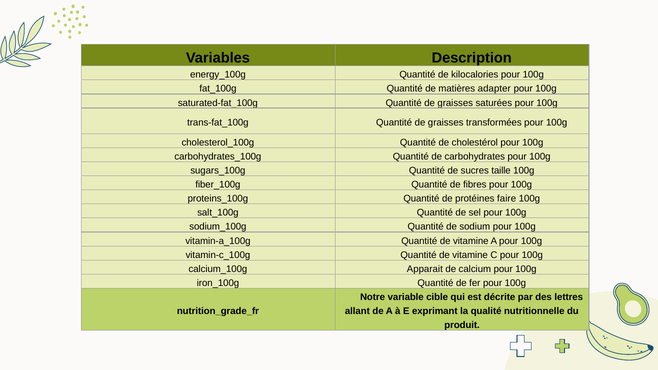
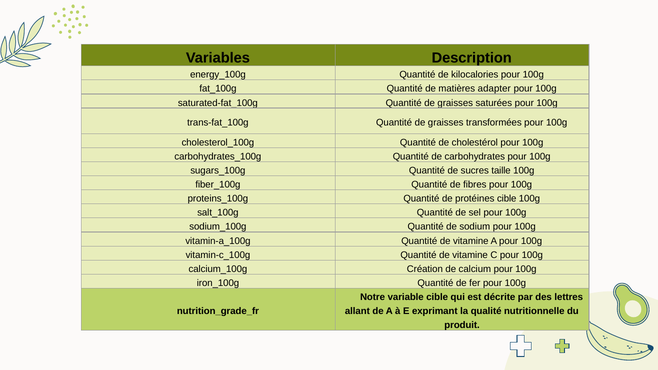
protéines faire: faire -> cible
Apparait: Apparait -> Création
